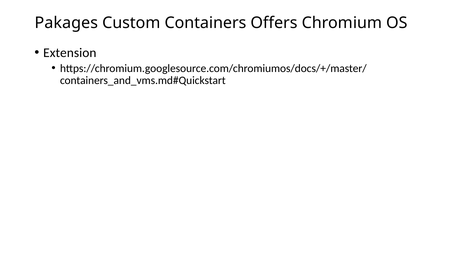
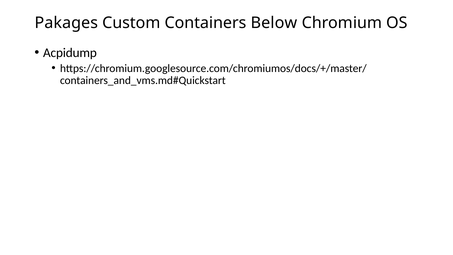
Offers: Offers -> Below
Extension: Extension -> Acpidump
